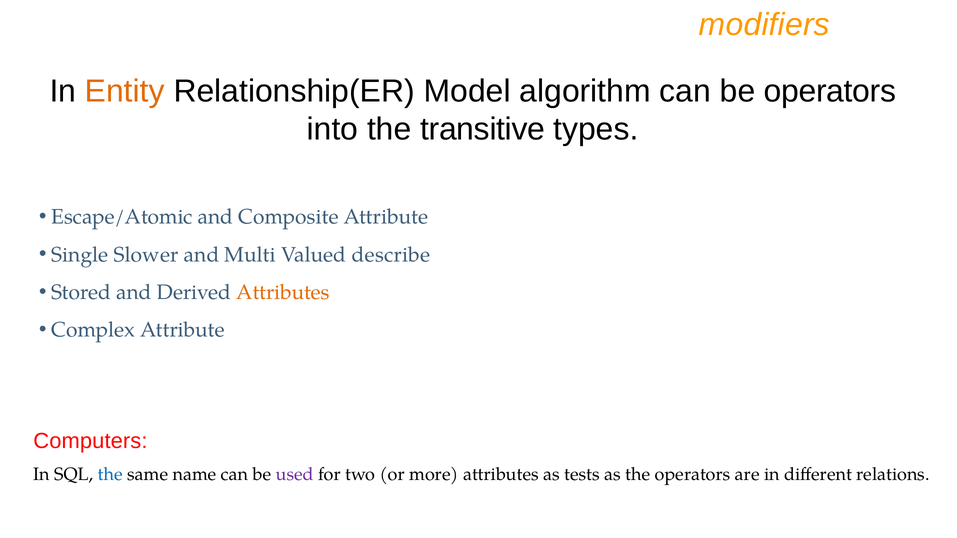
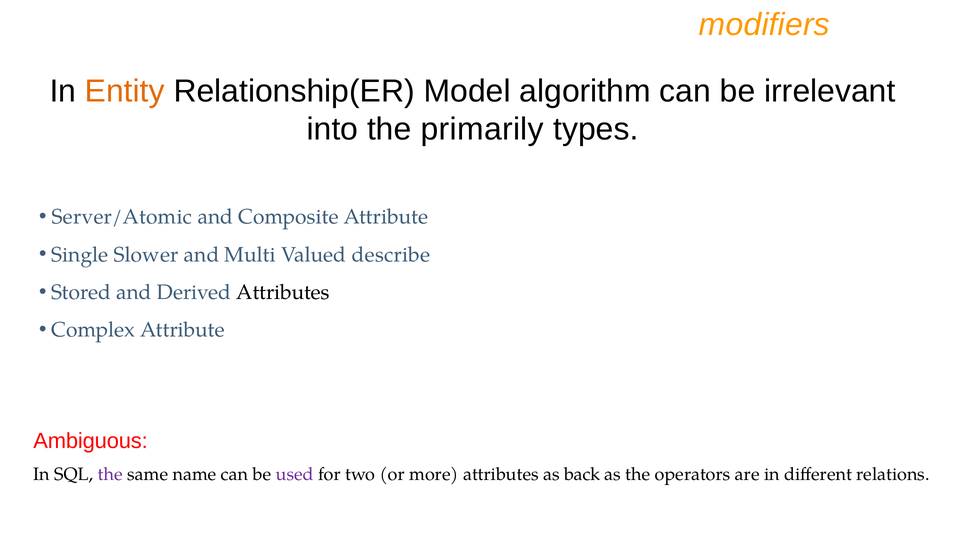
be operators: operators -> irrelevant
transitive: transitive -> primarily
Escape/Atomic: Escape/Atomic -> Server/Atomic
Attributes at (283, 292) colour: orange -> black
Computers: Computers -> Ambiguous
the at (110, 475) colour: blue -> purple
tests: tests -> back
